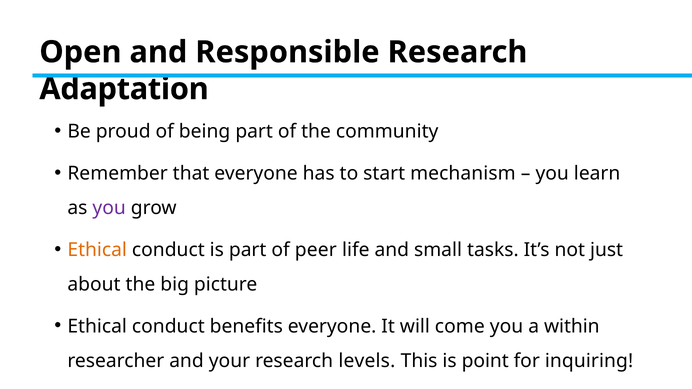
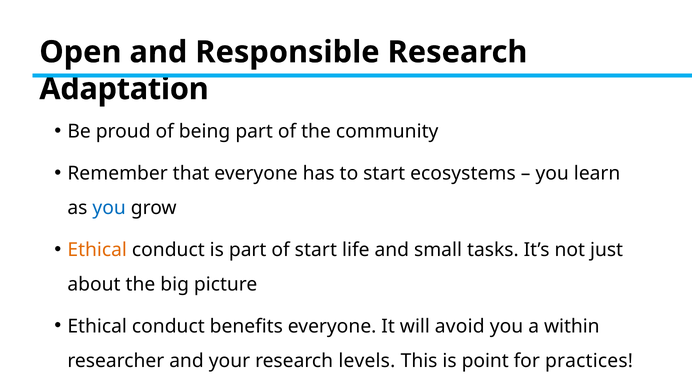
mechanism: mechanism -> ecosystems
you at (109, 208) colour: purple -> blue
of peer: peer -> start
come: come -> avoid
inquiring: inquiring -> practices
